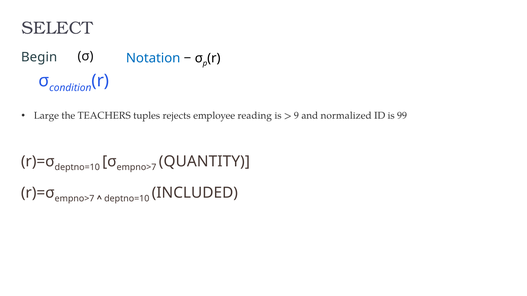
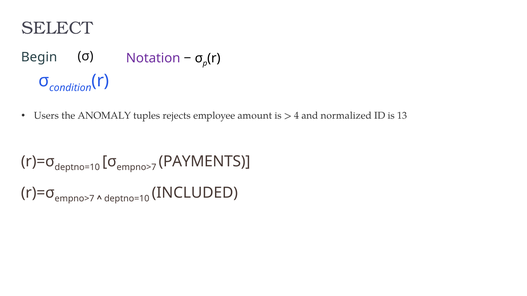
Notation colour: blue -> purple
Large: Large -> Users
TEACHERS: TEACHERS -> ANOMALY
reading: reading -> amount
9: 9 -> 4
99: 99 -> 13
QUANTITY: QUANTITY -> PAYMENTS
